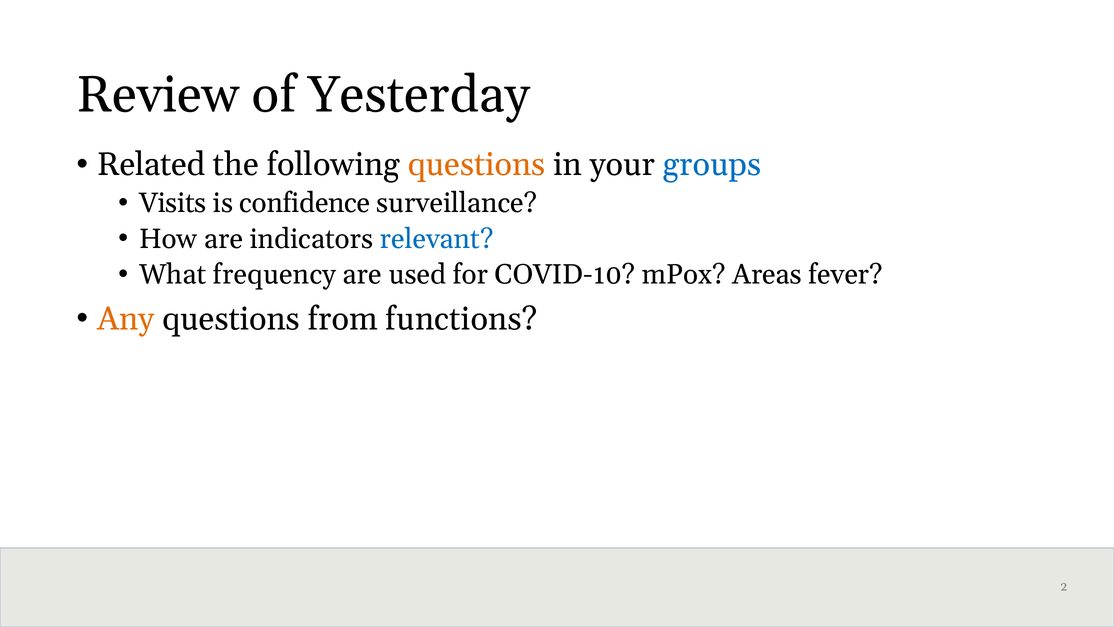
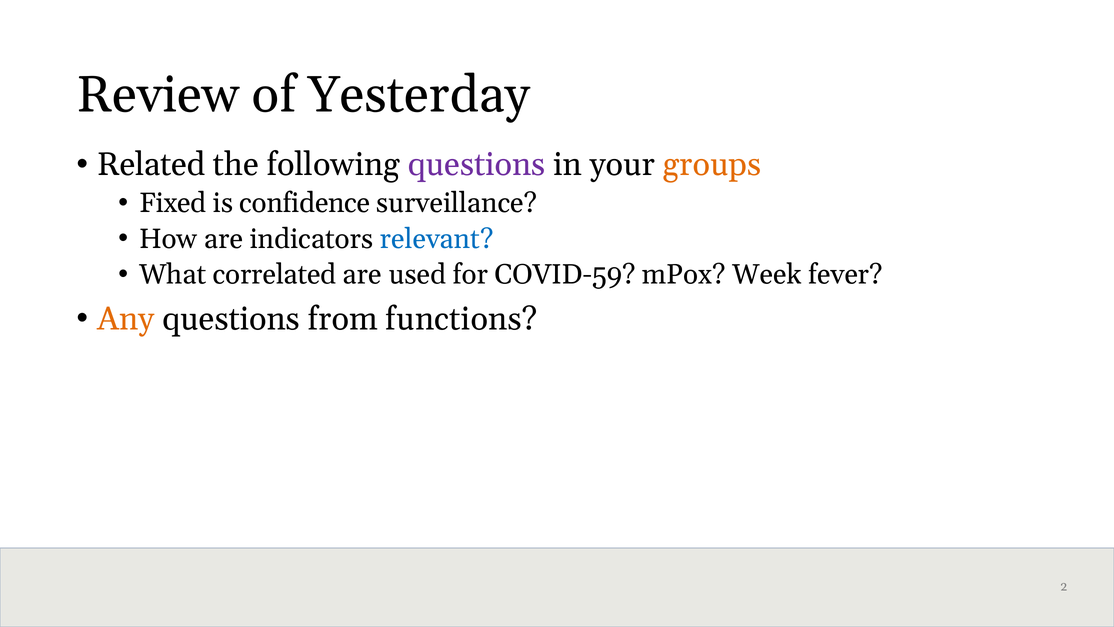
questions at (477, 164) colour: orange -> purple
groups colour: blue -> orange
Visits: Visits -> Fixed
frequency: frequency -> correlated
COVID-10: COVID-10 -> COVID-59
Areas: Areas -> Week
